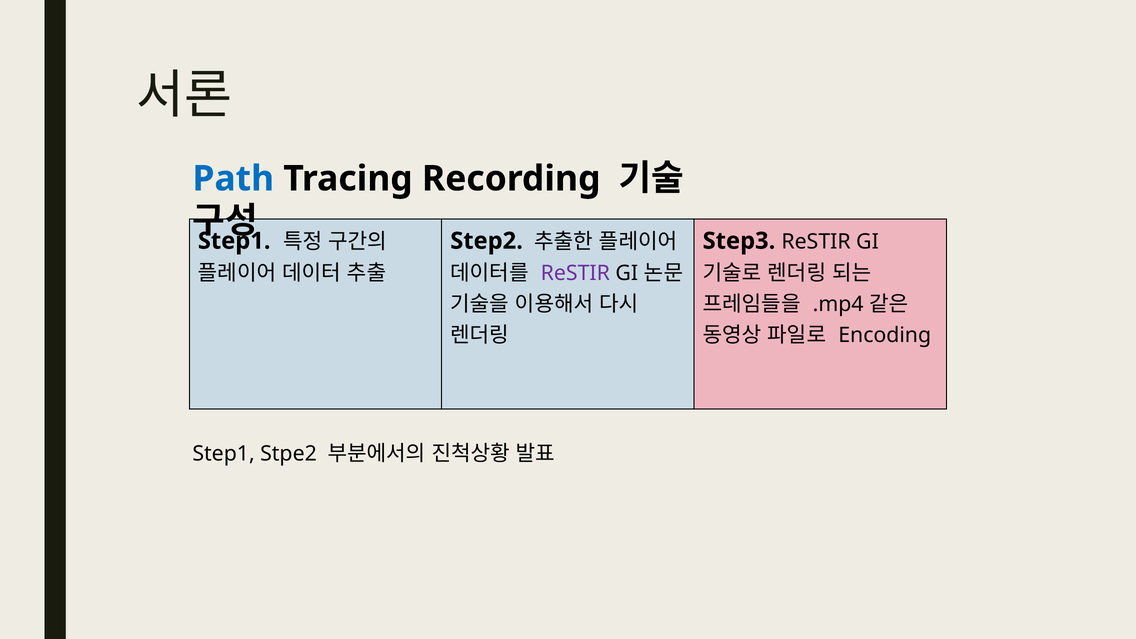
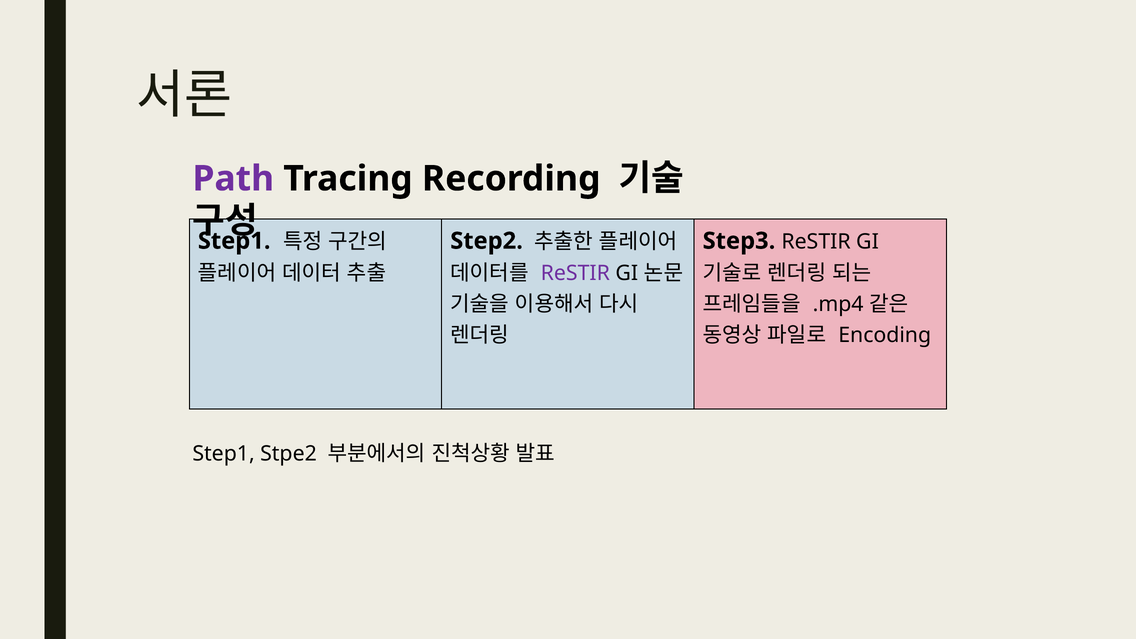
Path colour: blue -> purple
